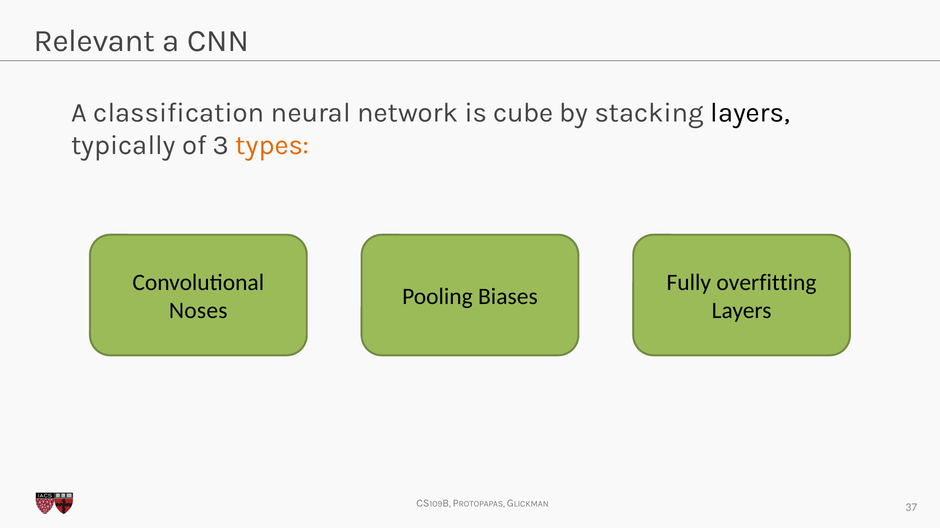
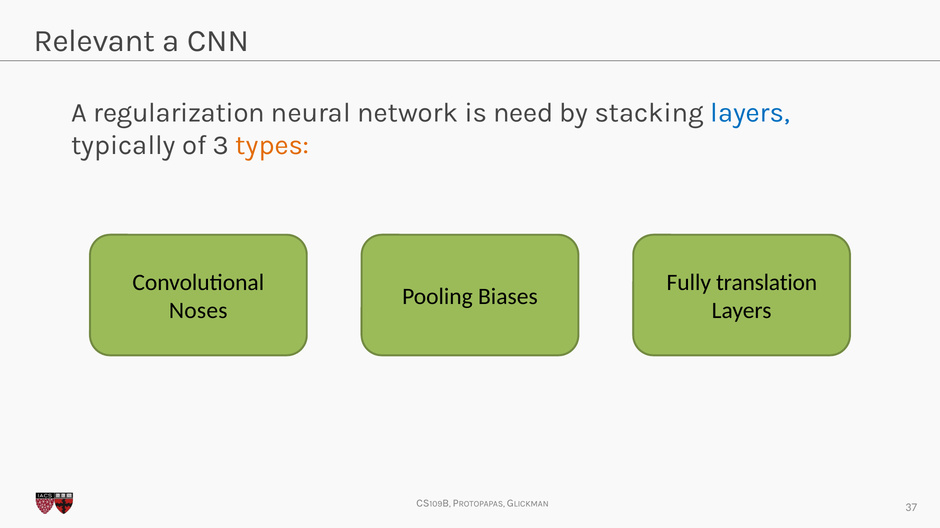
classification: classification -> regularization
cube: cube -> need
layers at (750, 113) colour: black -> blue
overfitting: overfitting -> translation
